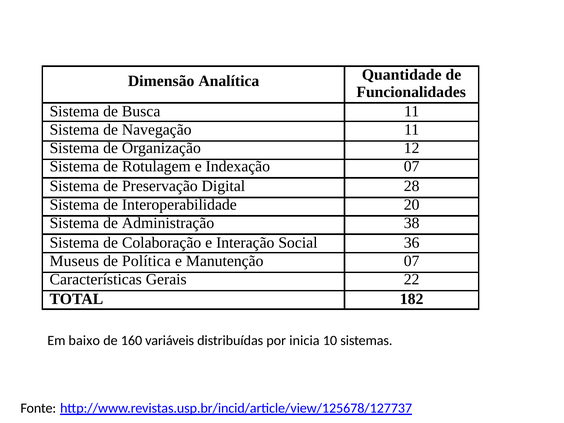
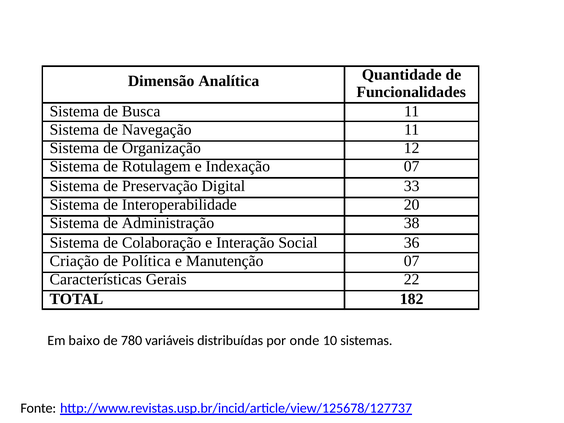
28: 28 -> 33
Museus: Museus -> Criação
160: 160 -> 780
inicia: inicia -> onde
